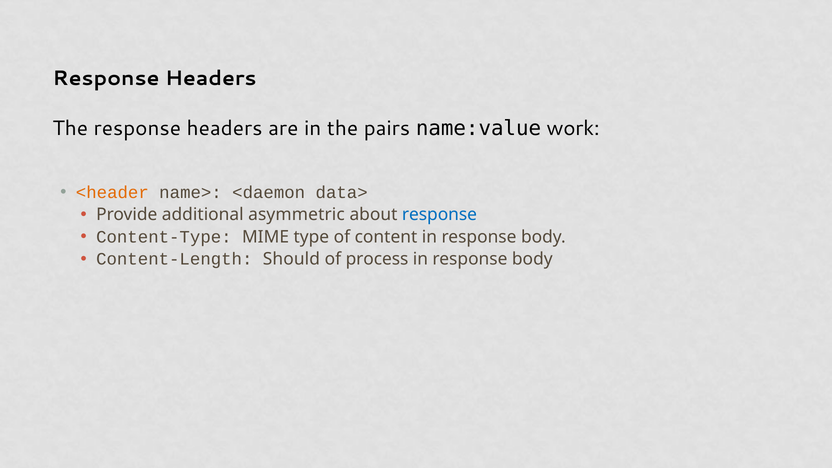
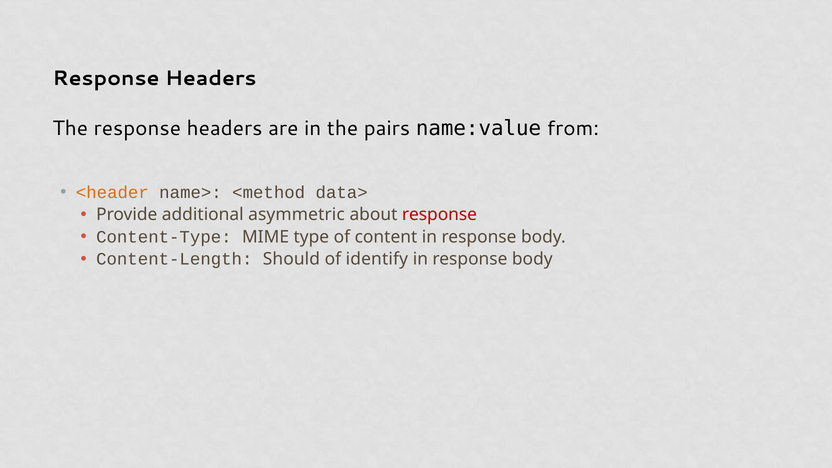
work: work -> from
<daemon: <daemon -> <method
response at (439, 215) colour: blue -> red
process: process -> identify
